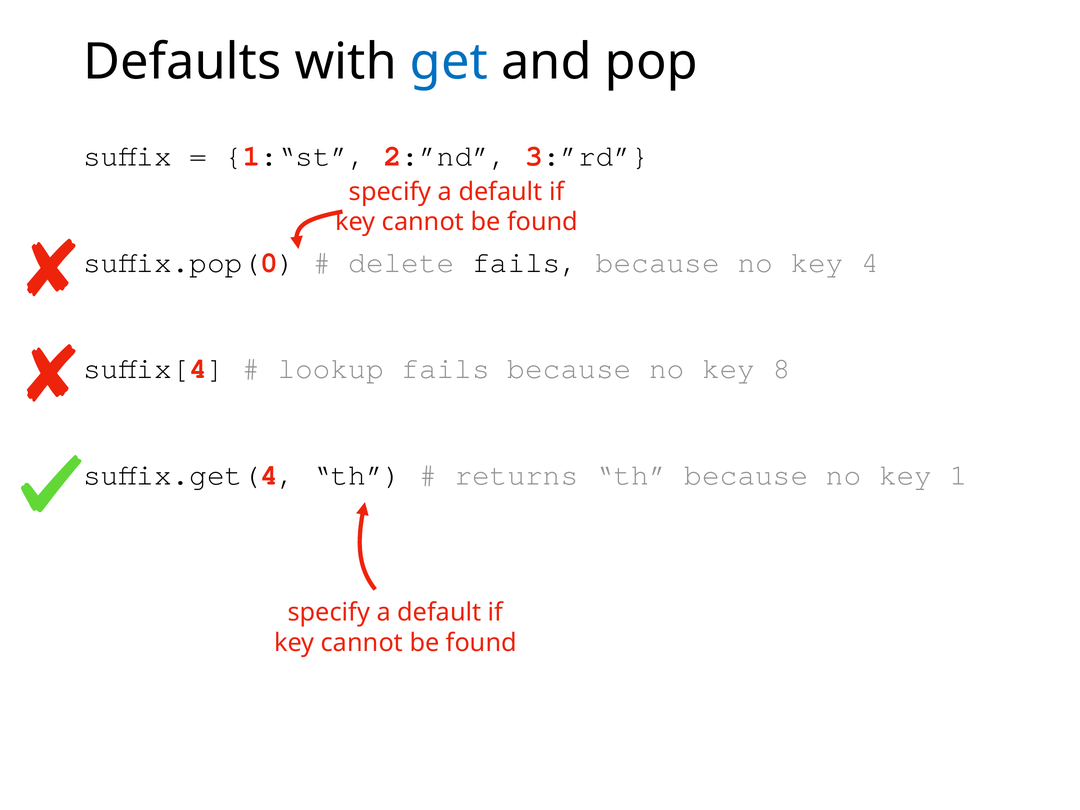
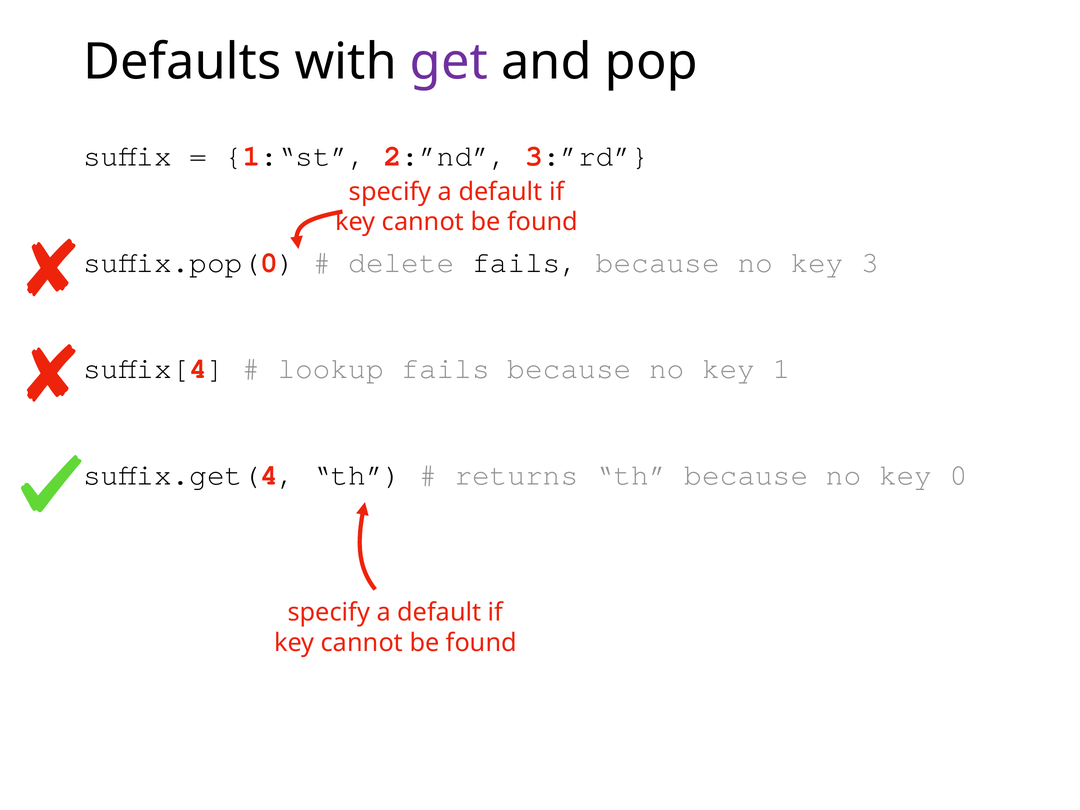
get colour: blue -> purple
4: 4 -> 3
8: 8 -> 1
1: 1 -> 0
